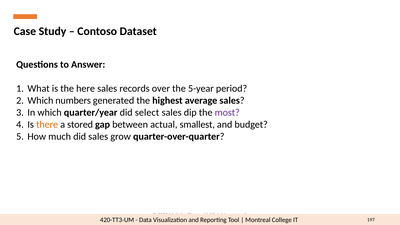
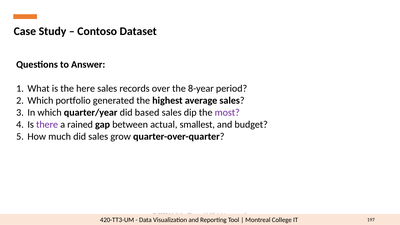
5-year: 5-year -> 8-year
numbers: numbers -> portfolio
select: select -> based
there colour: orange -> purple
stored: stored -> rained
